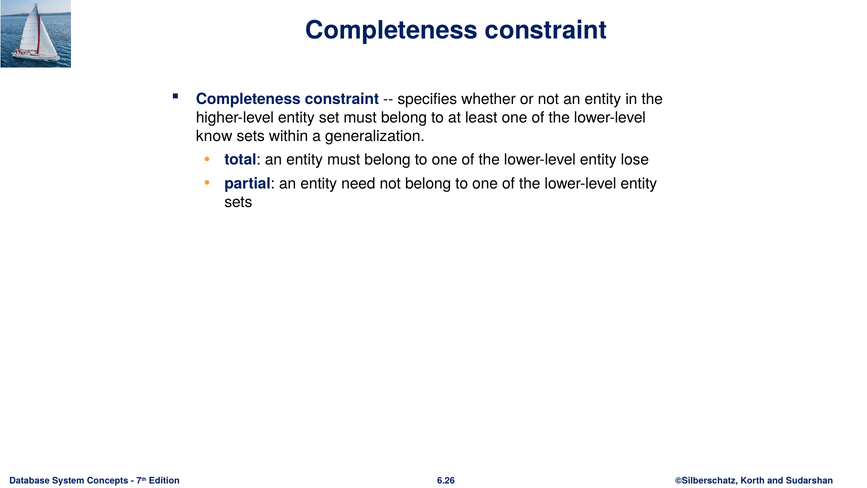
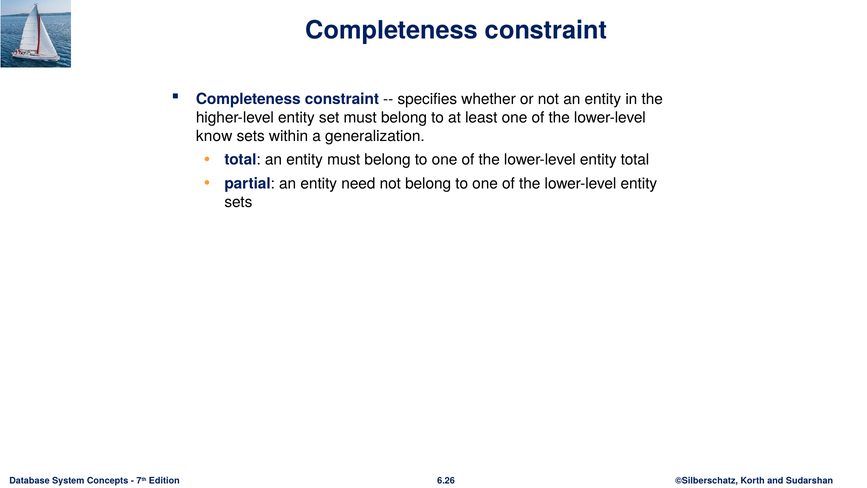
entity lose: lose -> total
